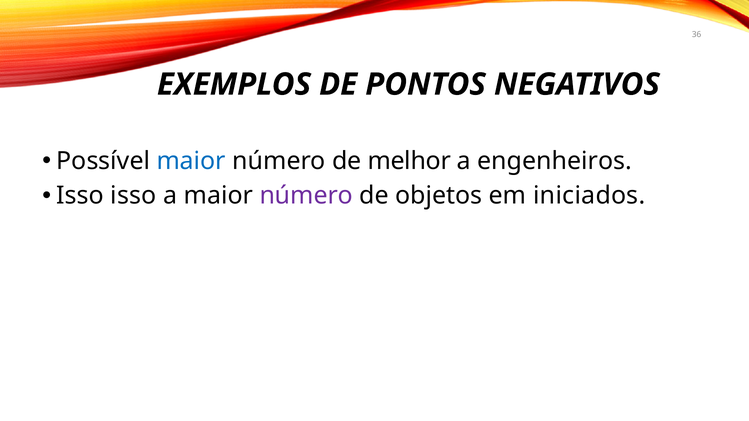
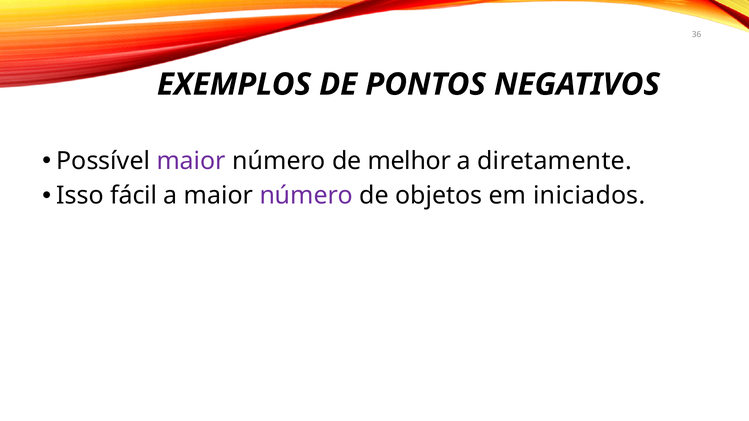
maior at (191, 161) colour: blue -> purple
engenheiros: engenheiros -> diretamente
Isso isso: isso -> fácil
